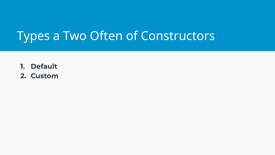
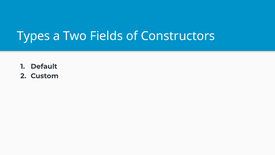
Often: Often -> Fields
